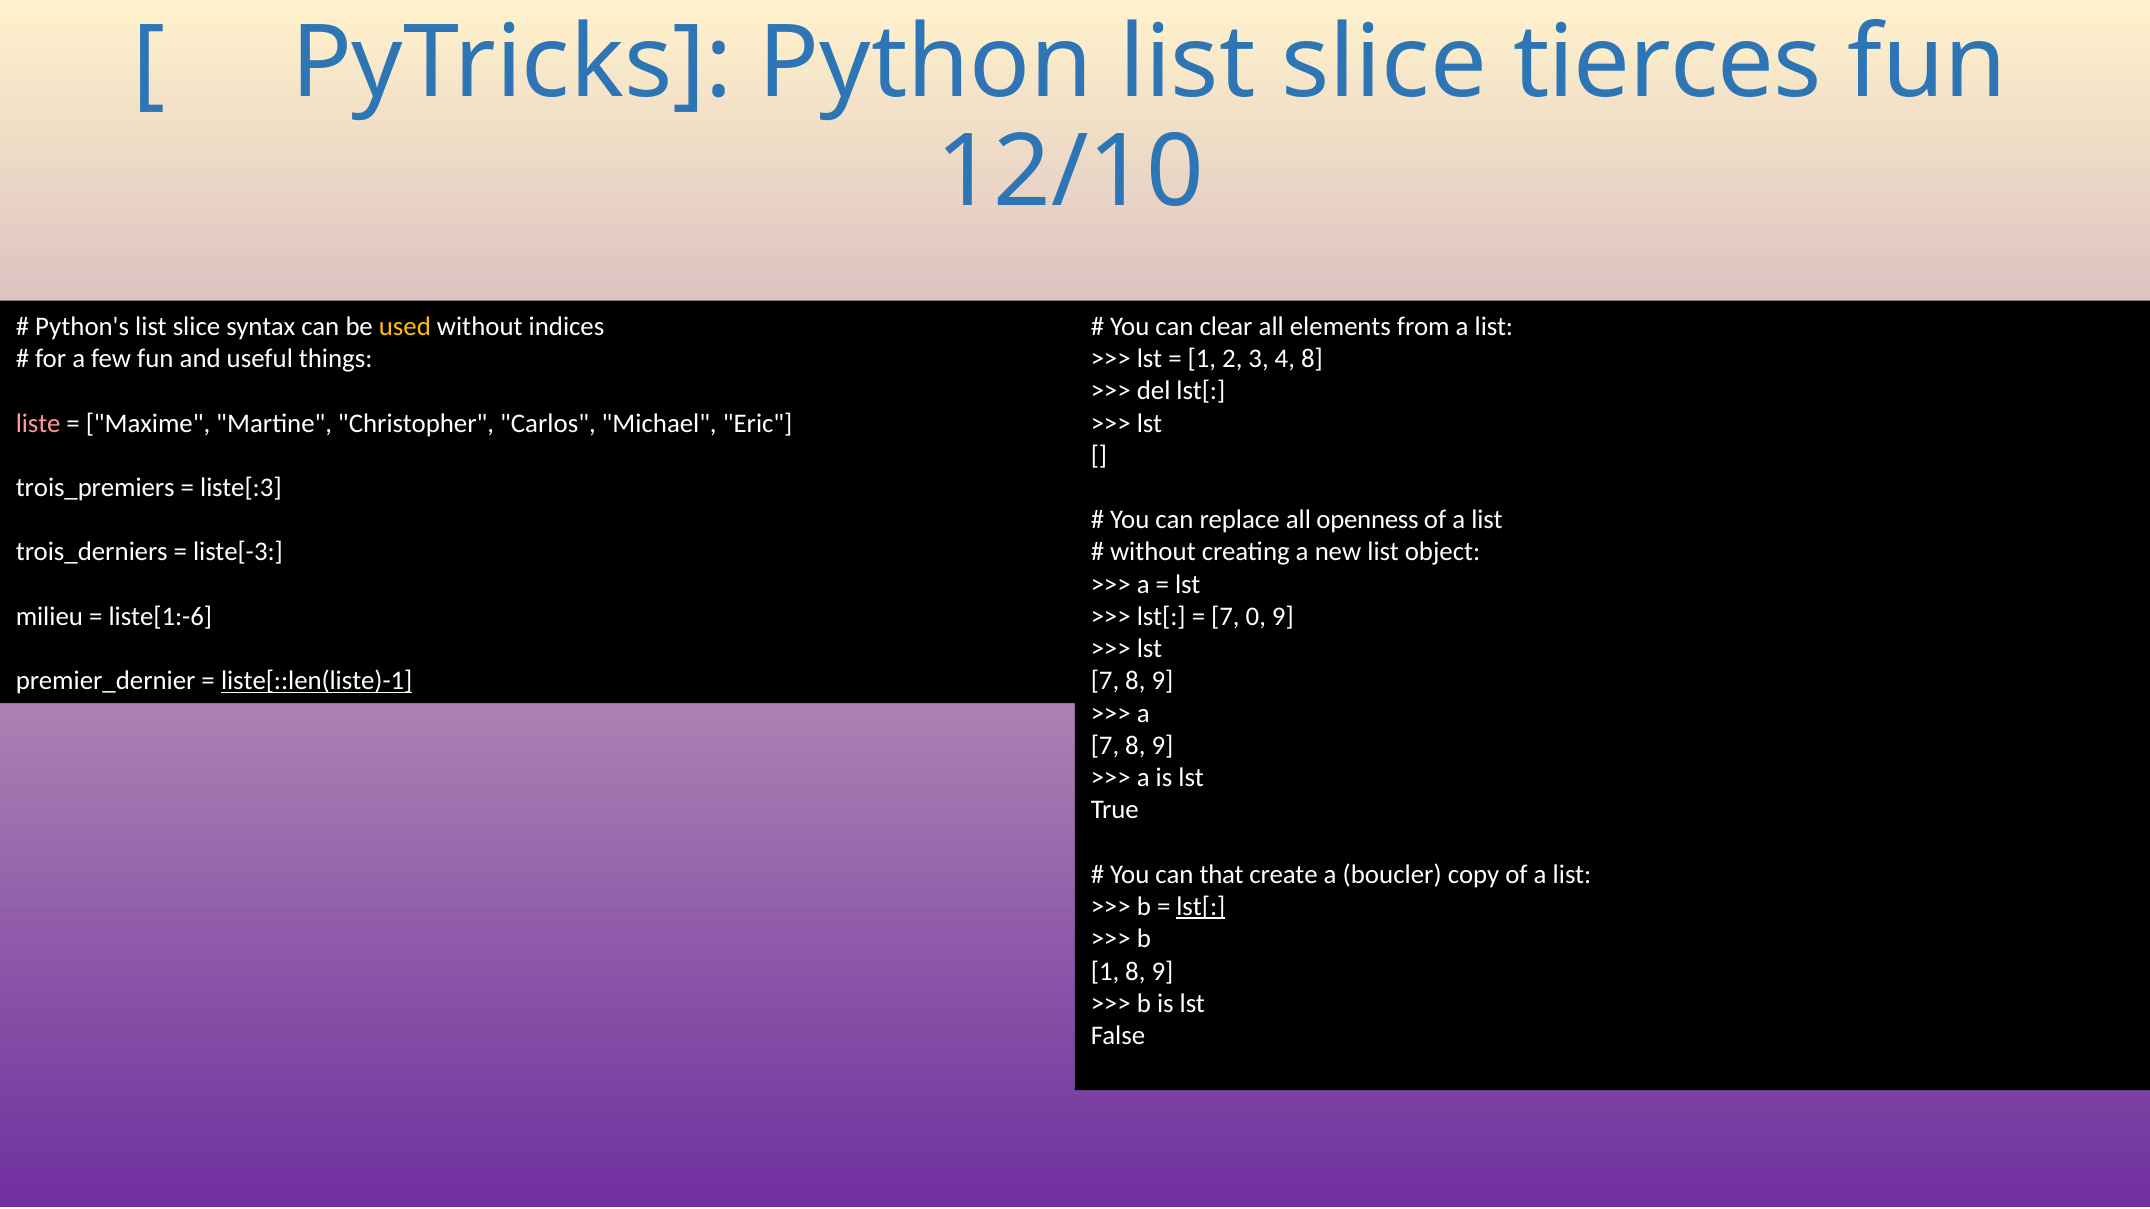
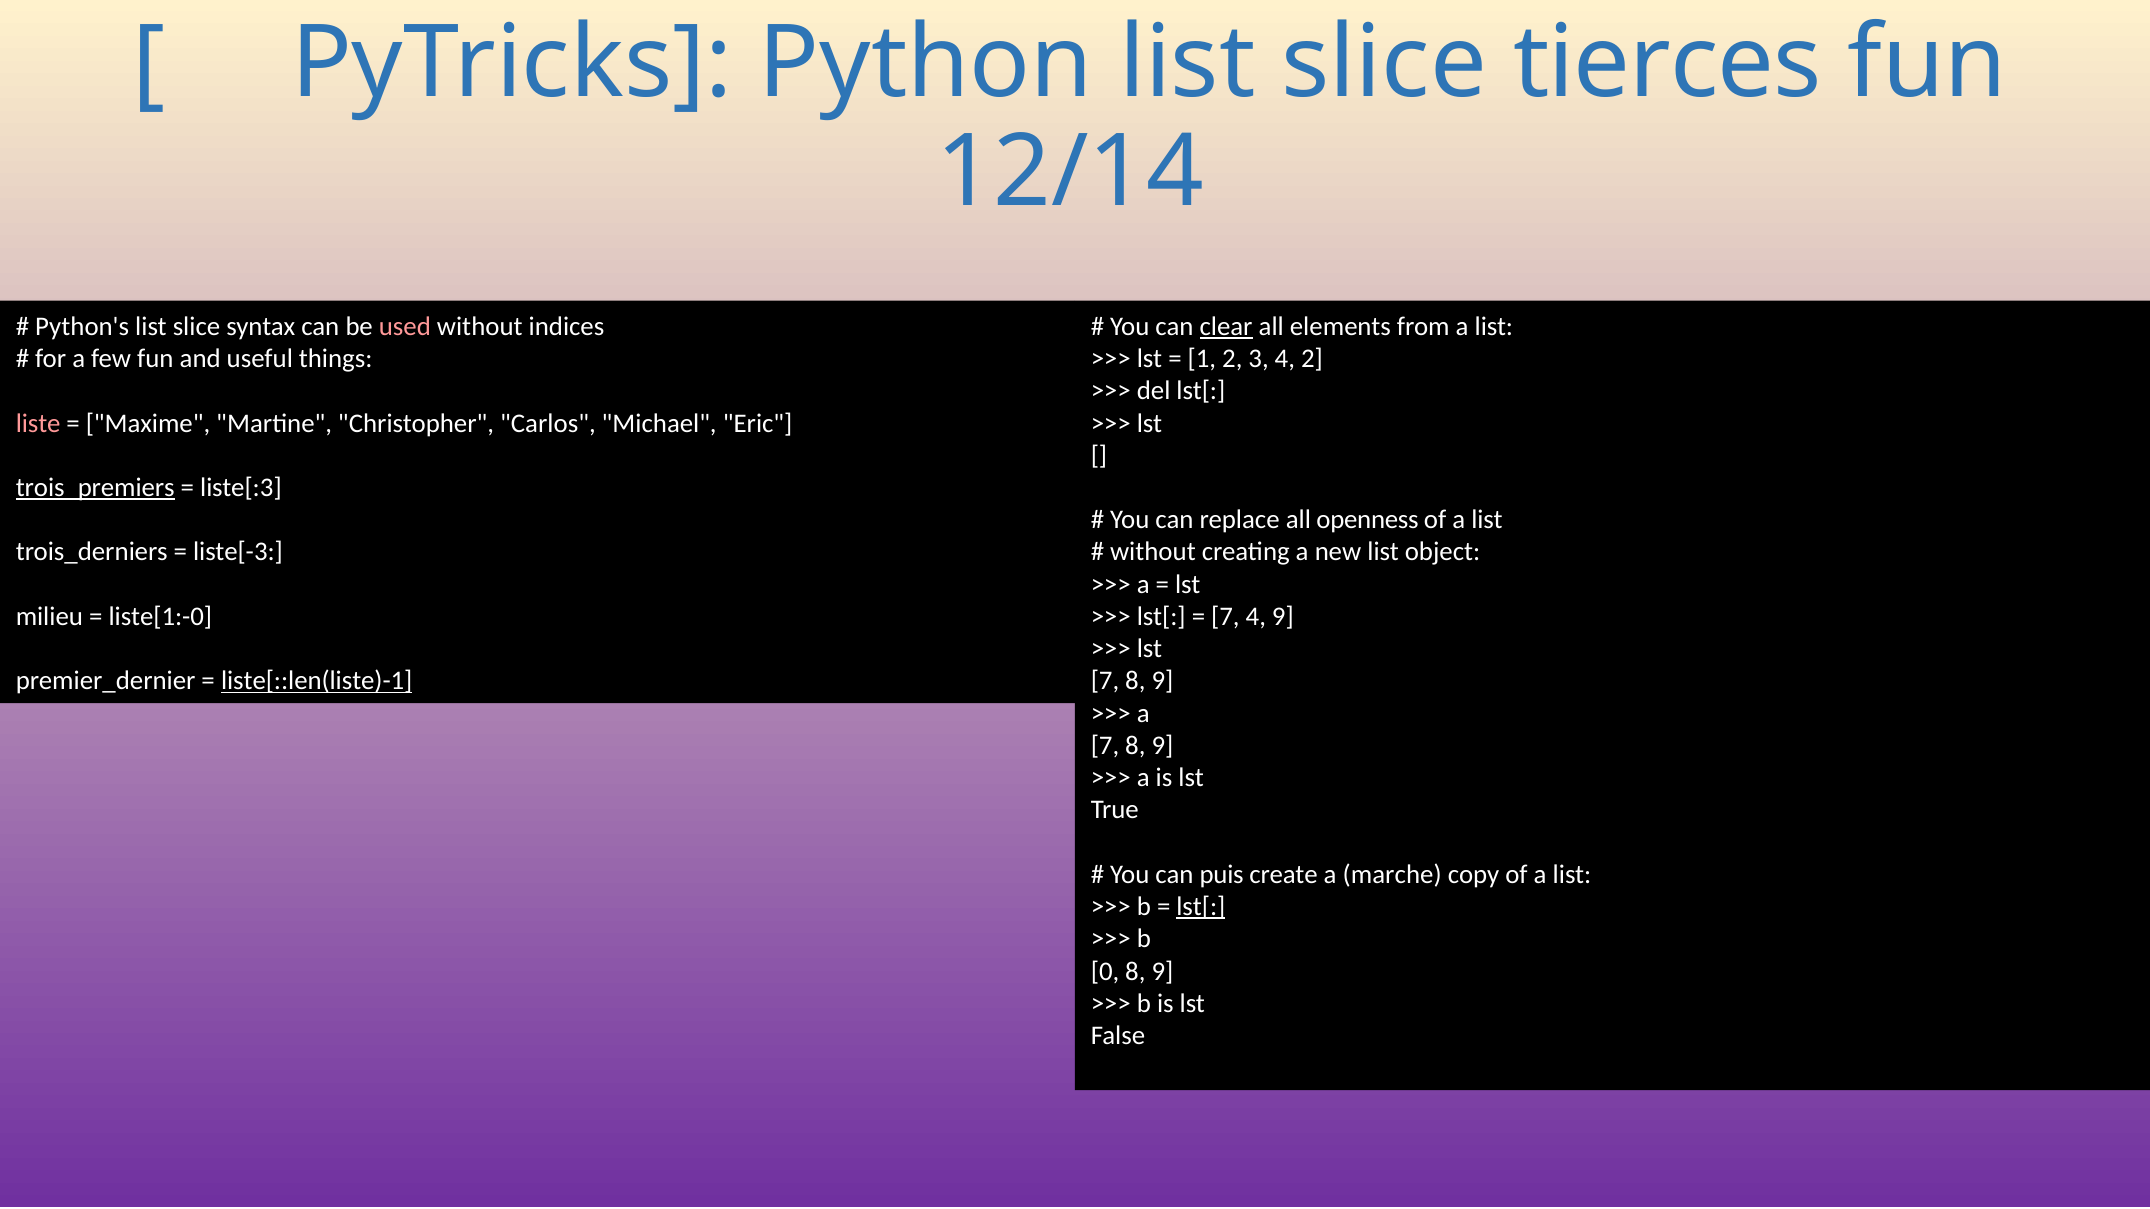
12/10: 12/10 -> 12/14
used colour: yellow -> pink
clear underline: none -> present
4 8: 8 -> 2
trois_premiers underline: none -> present
liste[1:-6: liste[1:-6 -> liste[1:-0
7 0: 0 -> 4
that: that -> puis
boucler: boucler -> marche
1 at (1105, 972): 1 -> 0
